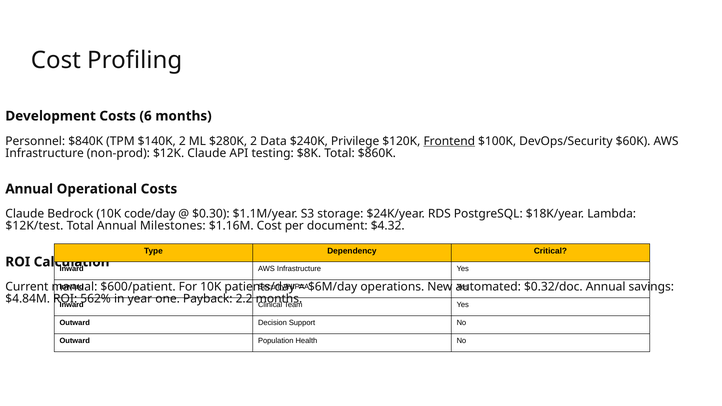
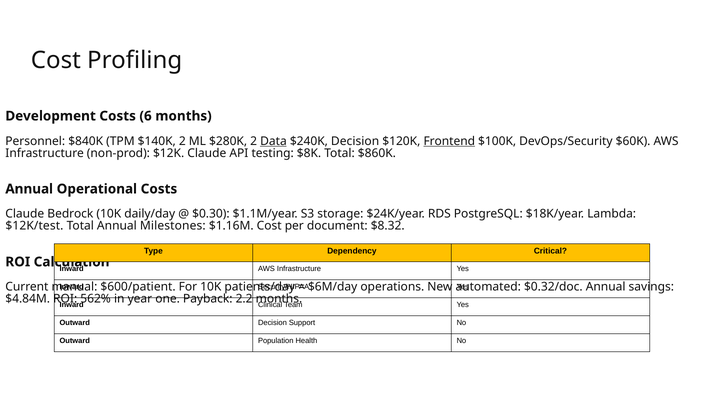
Data underline: none -> present
$240K Privilege: Privilege -> Decision
code/day: code/day -> daily/day
$4.32: $4.32 -> $8.32
